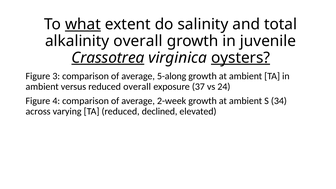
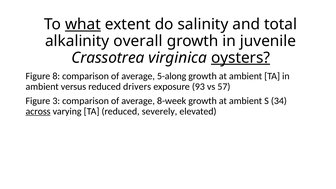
Crassotrea underline: present -> none
3: 3 -> 8
reduced overall: overall -> drivers
37: 37 -> 93
24: 24 -> 57
4: 4 -> 3
2-week: 2-week -> 8-week
across underline: none -> present
declined: declined -> severely
